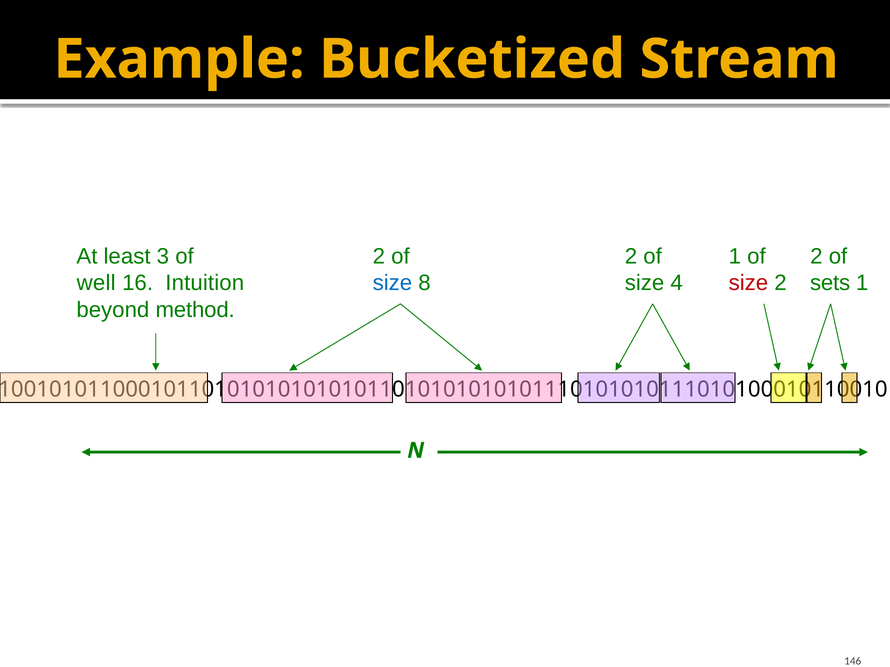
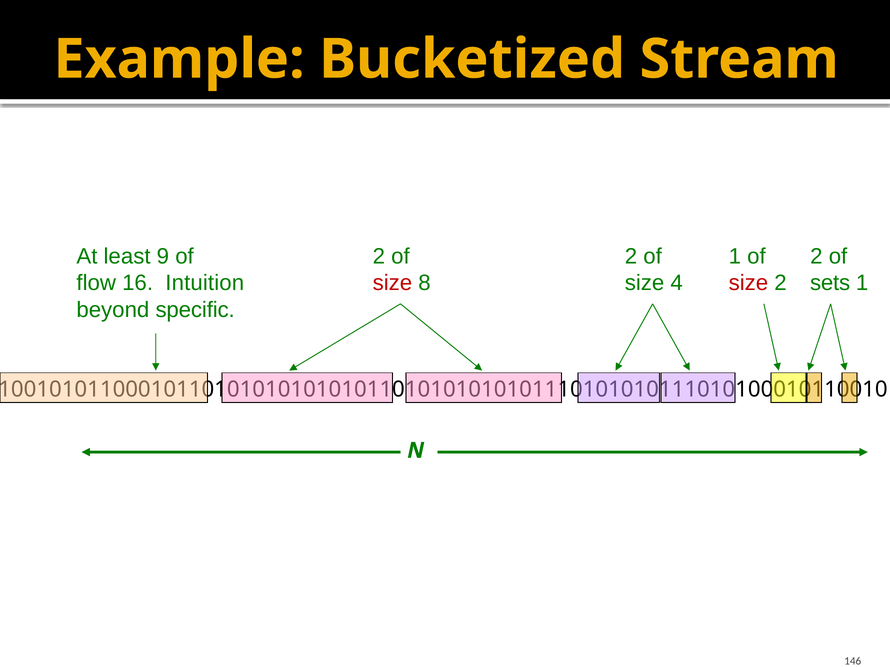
3: 3 -> 9
well: well -> flow
size at (392, 283) colour: blue -> red
method: method -> specific
